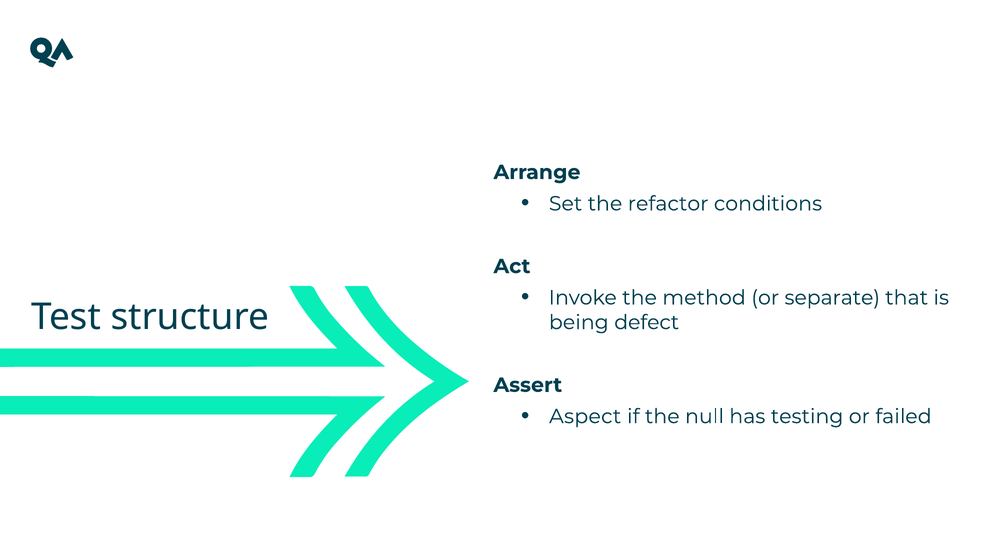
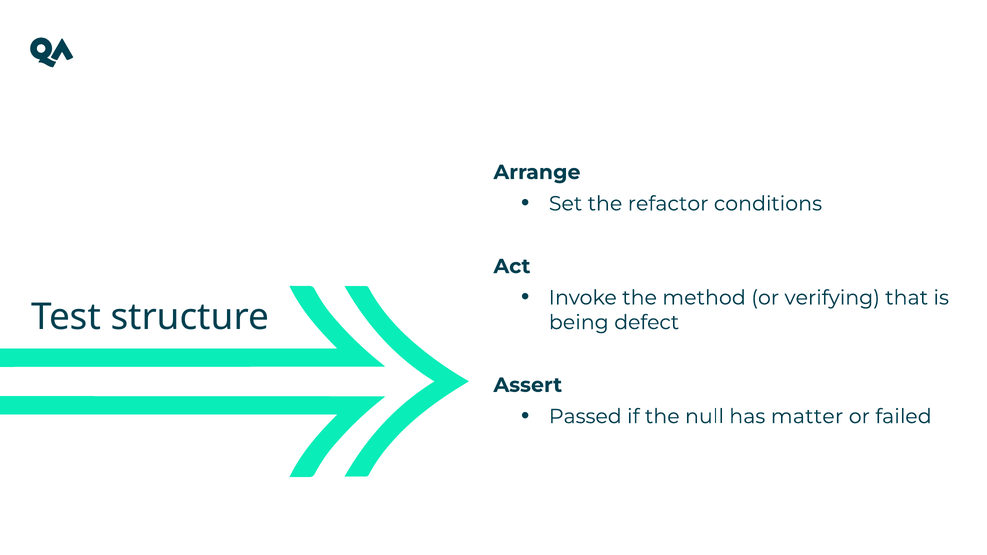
separate: separate -> verifying
Aspect: Aspect -> Passed
testing: testing -> matter
